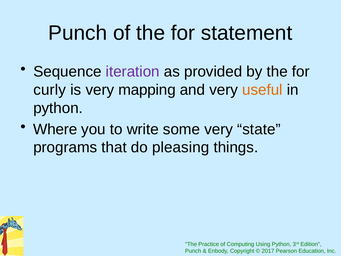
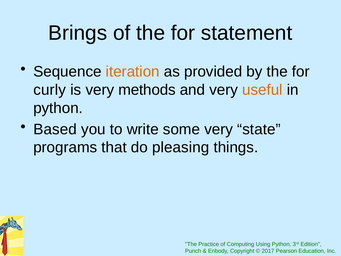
Punch at (78, 33): Punch -> Brings
iteration colour: purple -> orange
mapping: mapping -> methods
Where: Where -> Based
